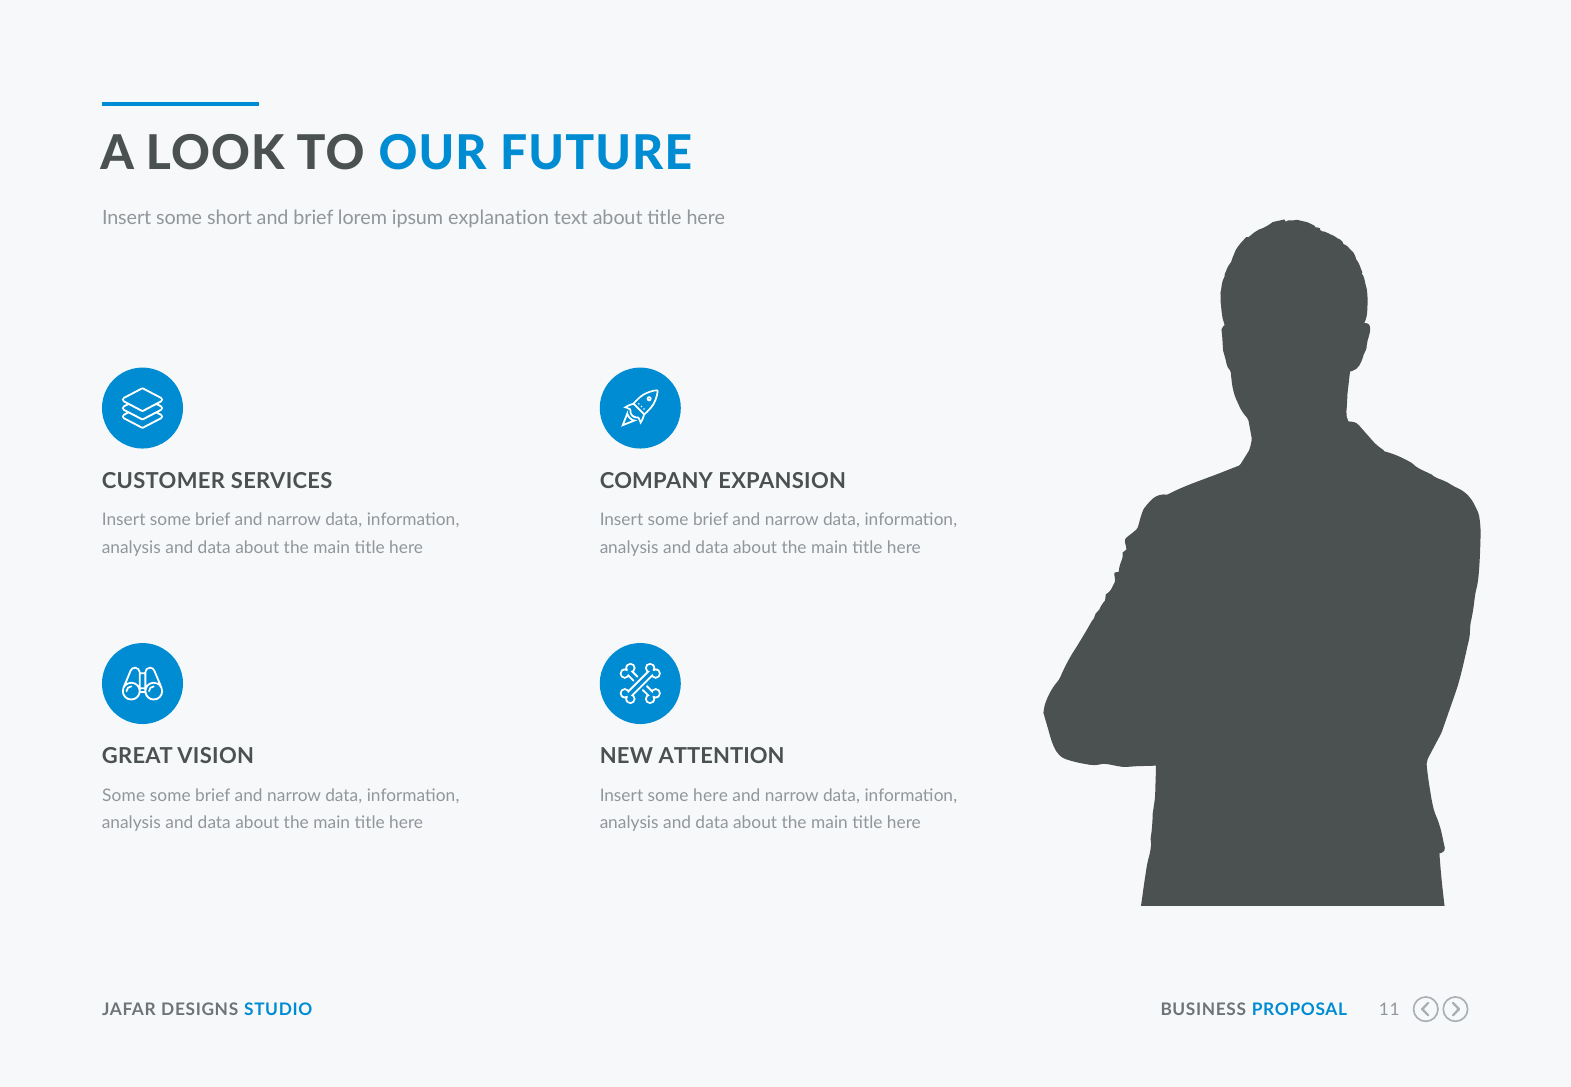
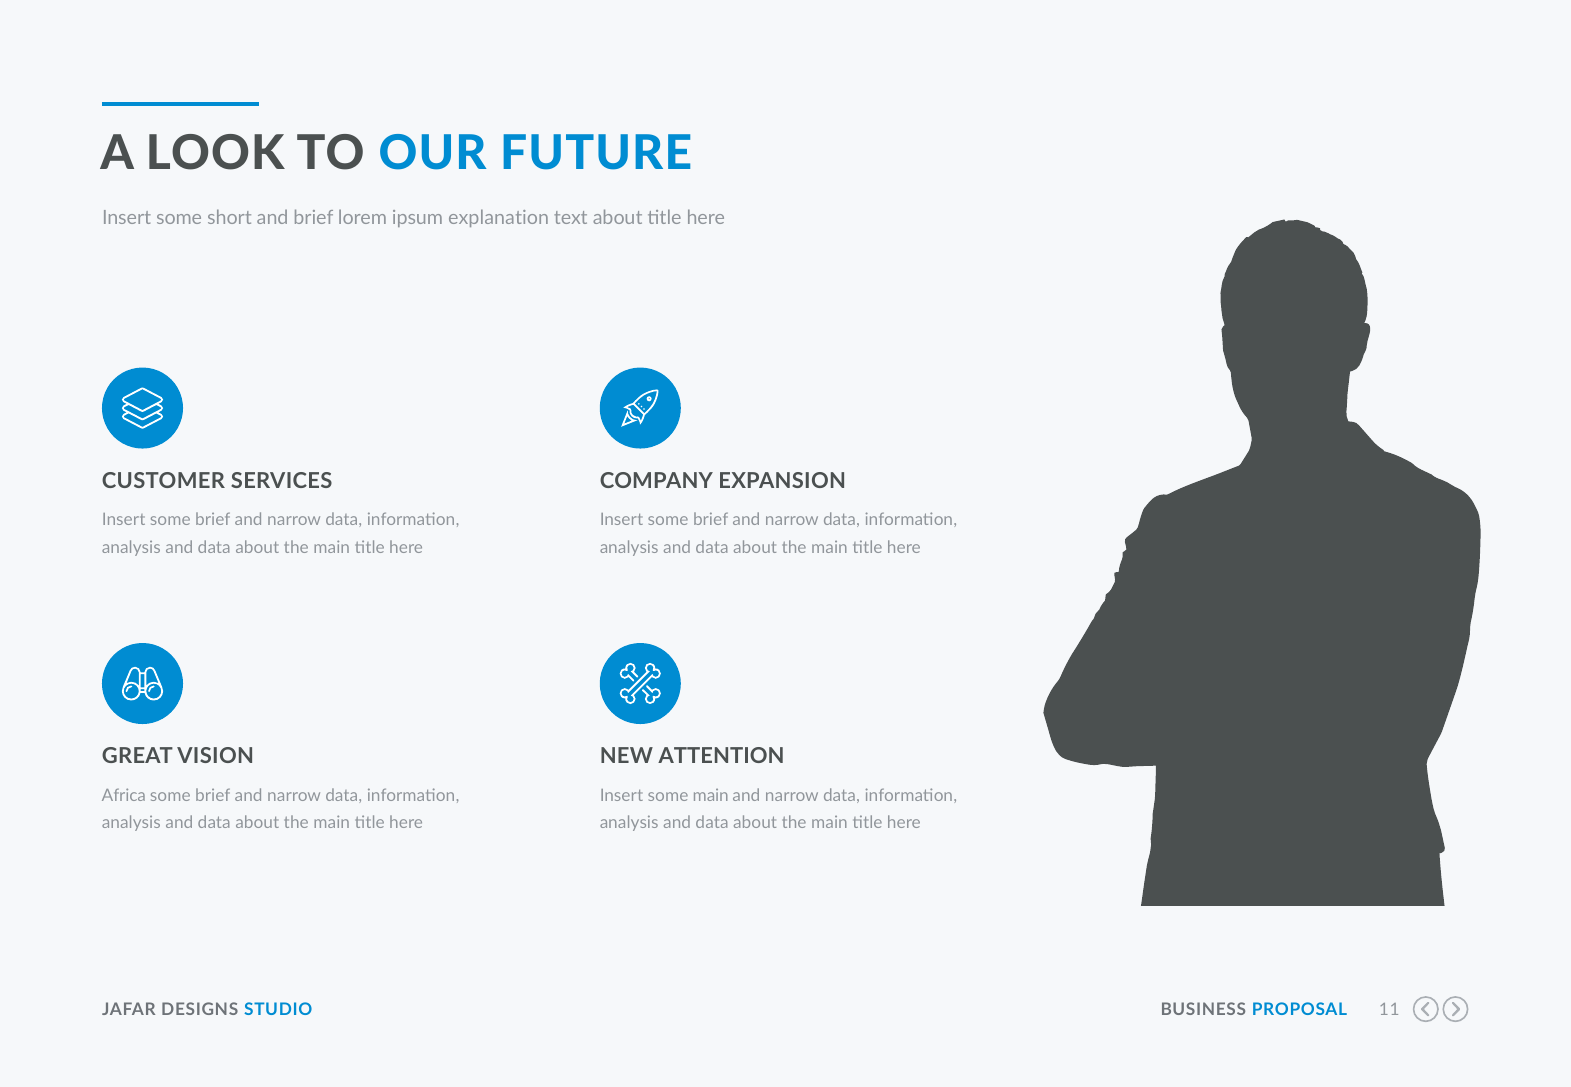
Some at (124, 796): Some -> Africa
some here: here -> main
